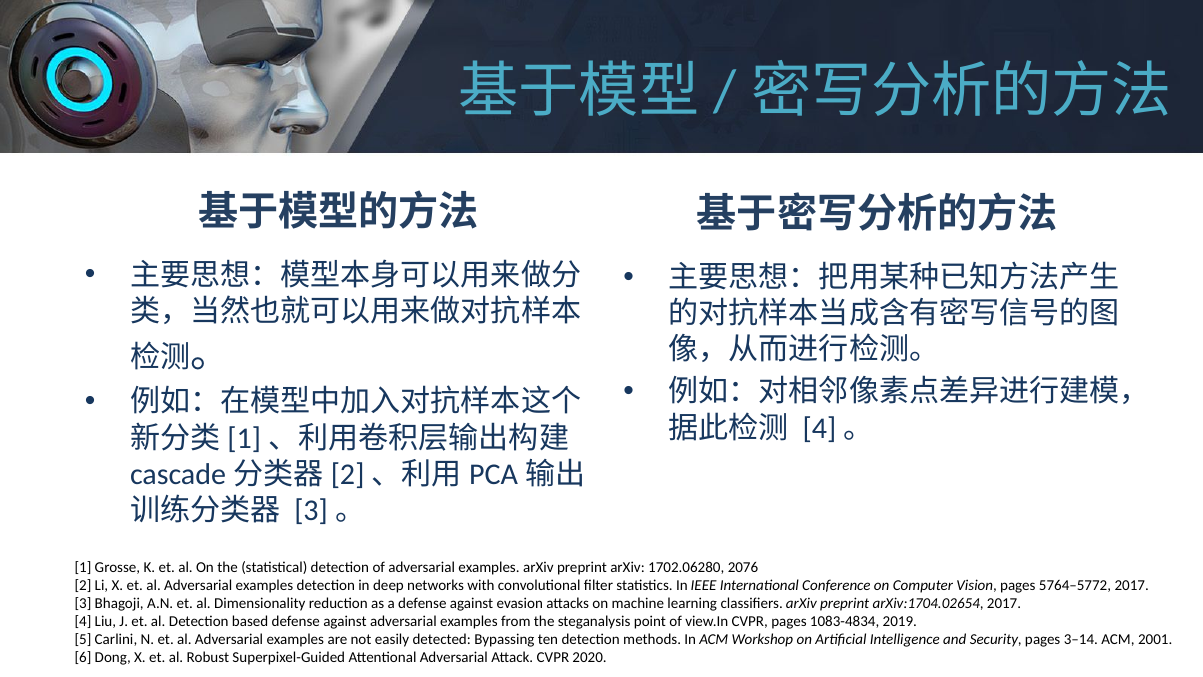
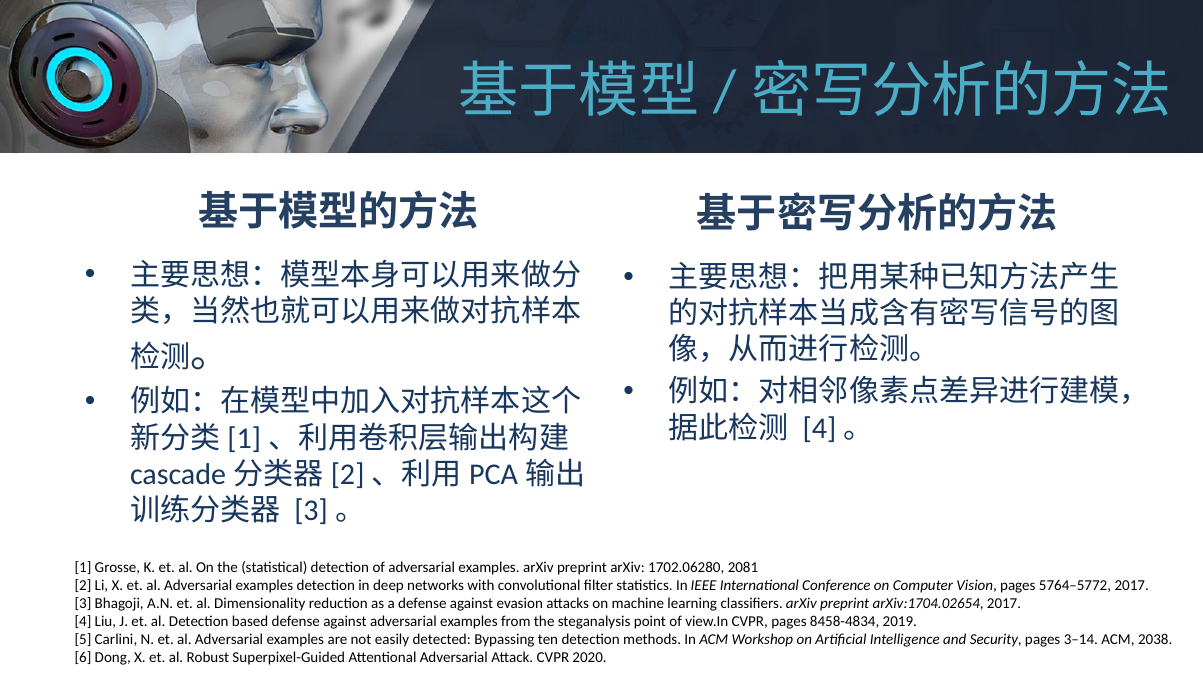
2076: 2076 -> 2081
1083-4834: 1083-4834 -> 8458-4834
2001: 2001 -> 2038
